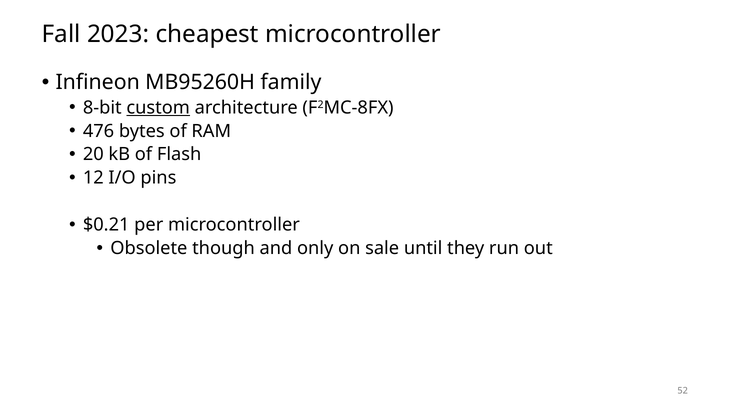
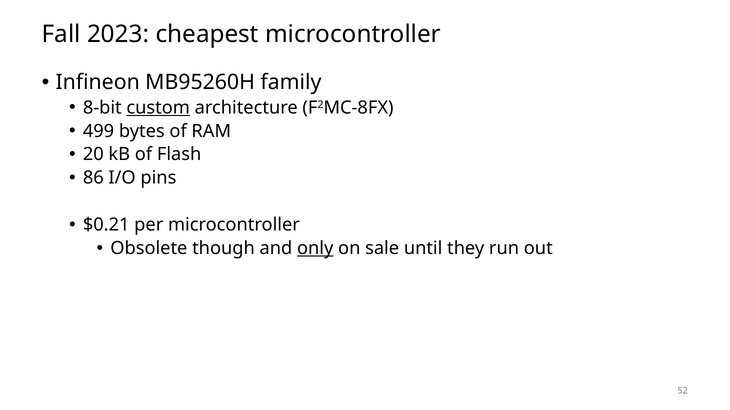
476: 476 -> 499
12: 12 -> 86
only underline: none -> present
